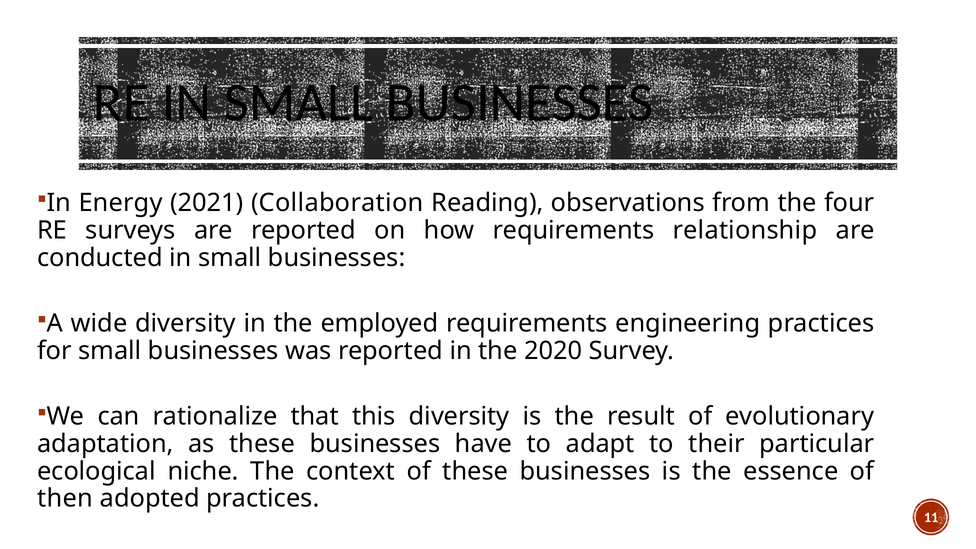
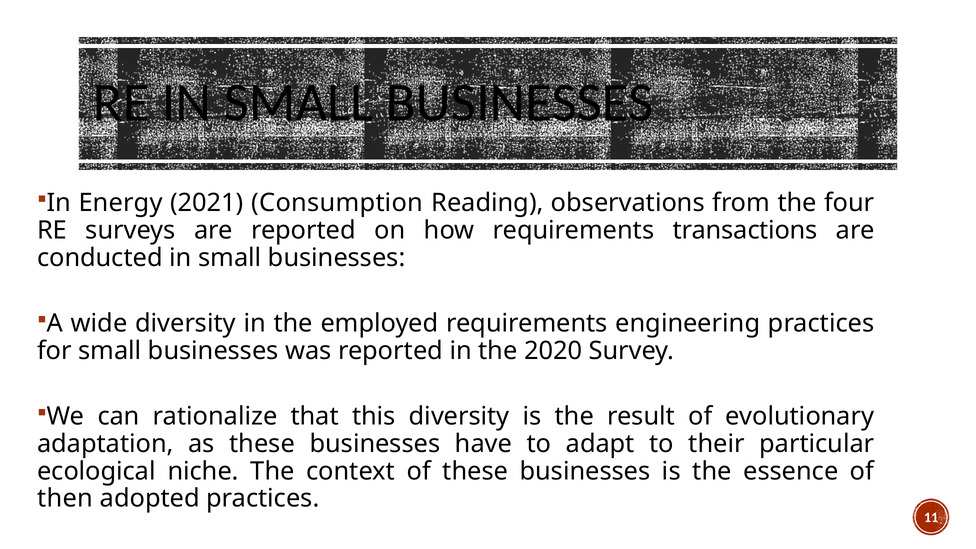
Collaboration: Collaboration -> Consumption
relationship: relationship -> transactions
